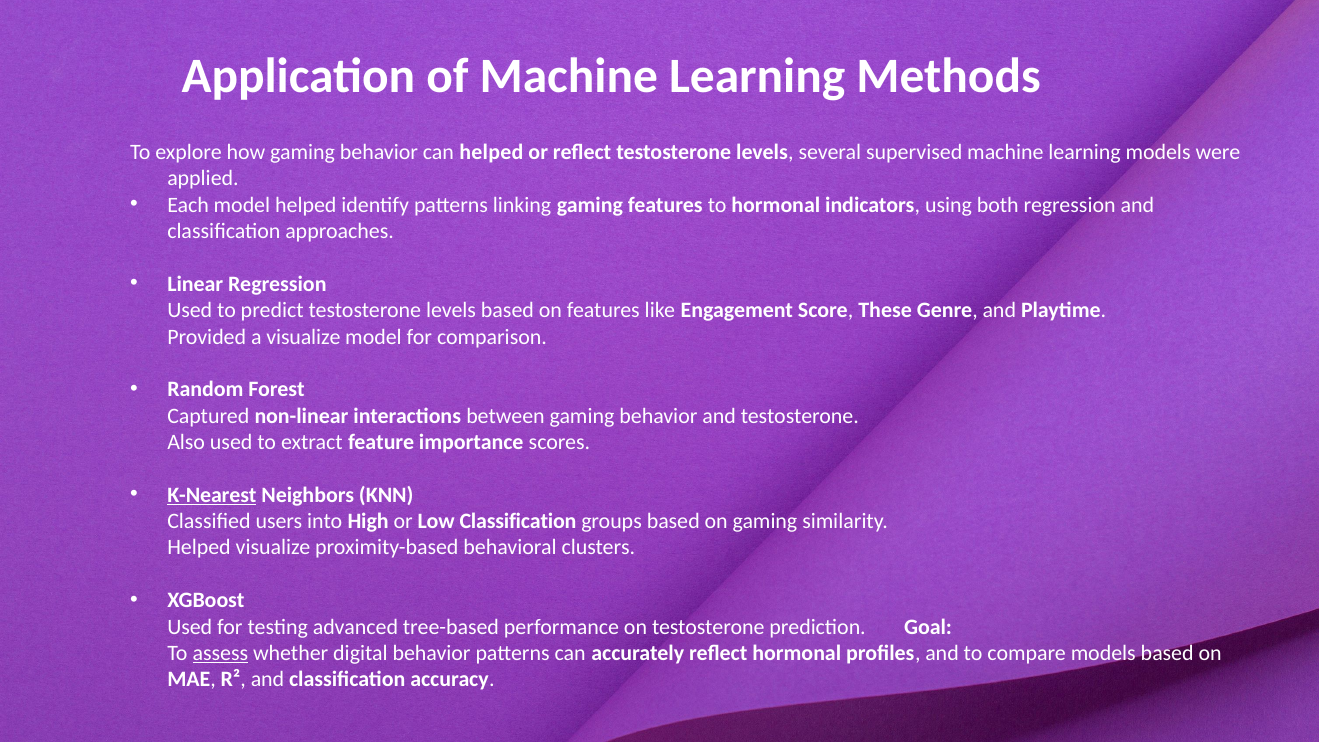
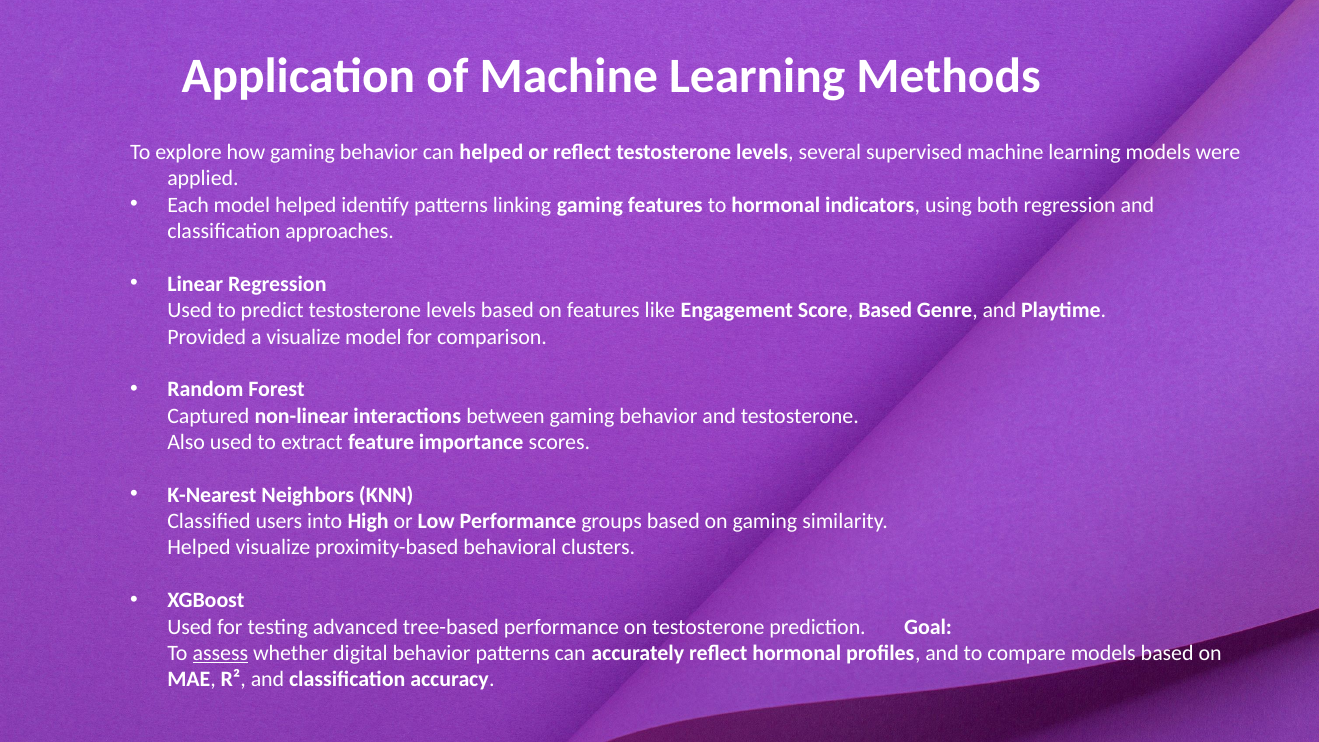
Score These: These -> Based
K-Nearest underline: present -> none
Low Classification: Classification -> Performance
